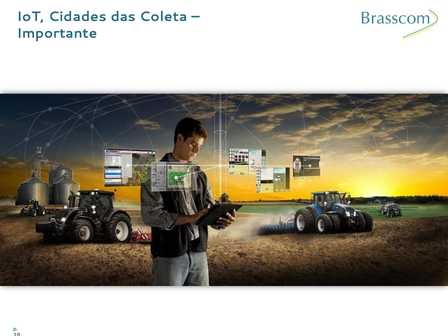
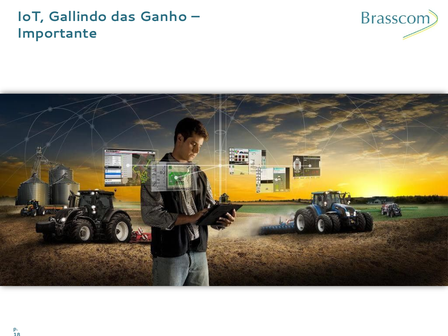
Cidades: Cidades -> Gallindo
Coleta: Coleta -> Ganho
